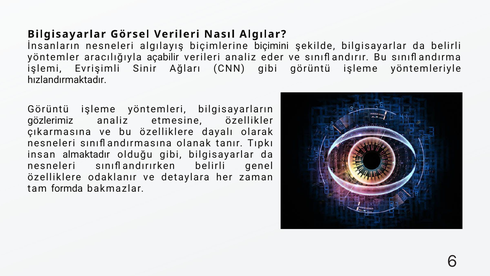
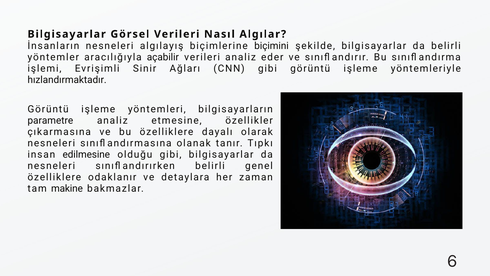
gözlerimiz: gözlerimiz -> parametre
almaktadır: almaktadır -> edilmesine
formda: formda -> makine
